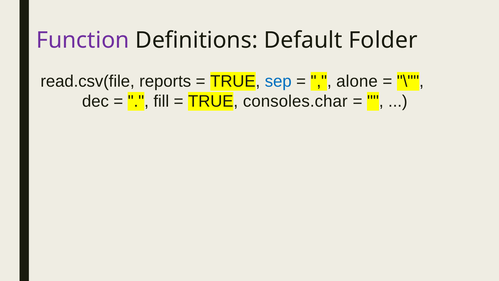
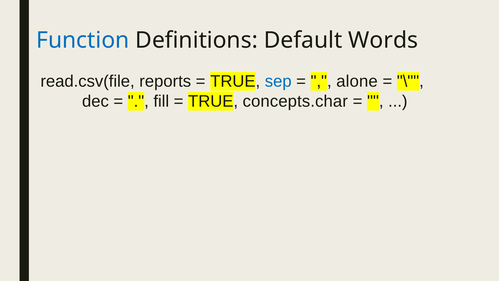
Function colour: purple -> blue
Folder: Folder -> Words
consoles.char: consoles.char -> concepts.char
